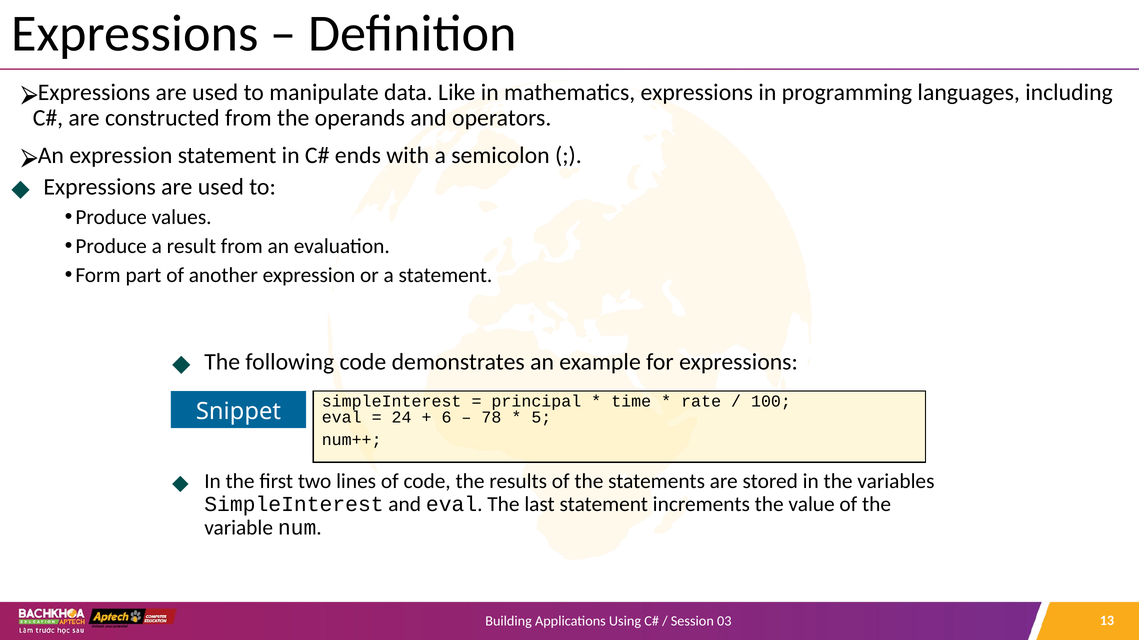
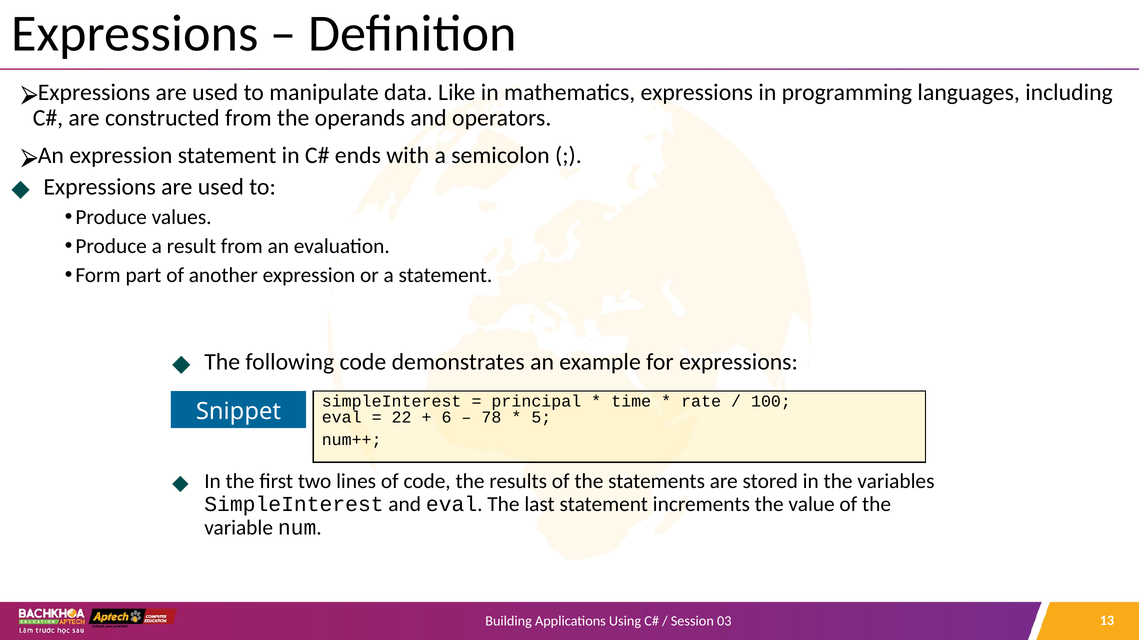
24: 24 -> 22
